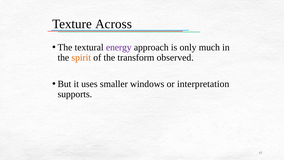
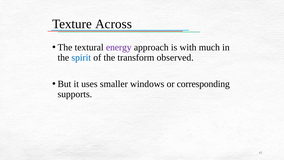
only: only -> with
spirit colour: orange -> blue
interpretation: interpretation -> corresponding
